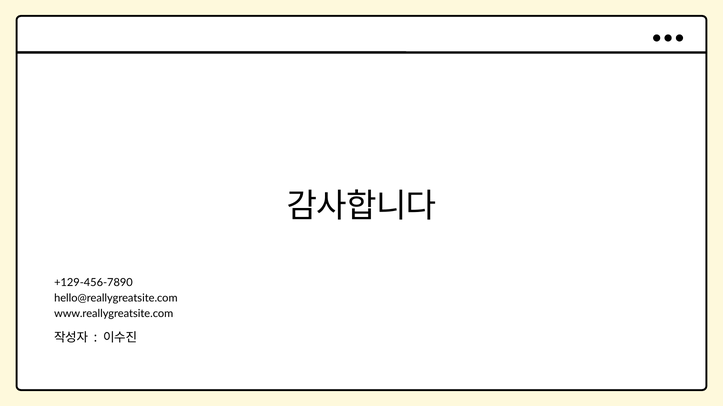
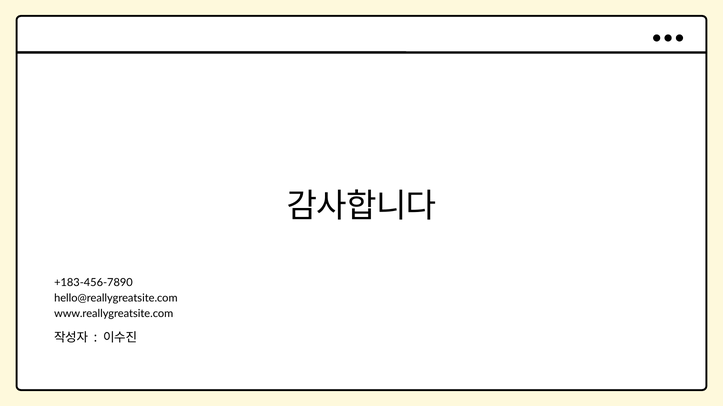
+129-456-7890: +129-456-7890 -> +183-456-7890
